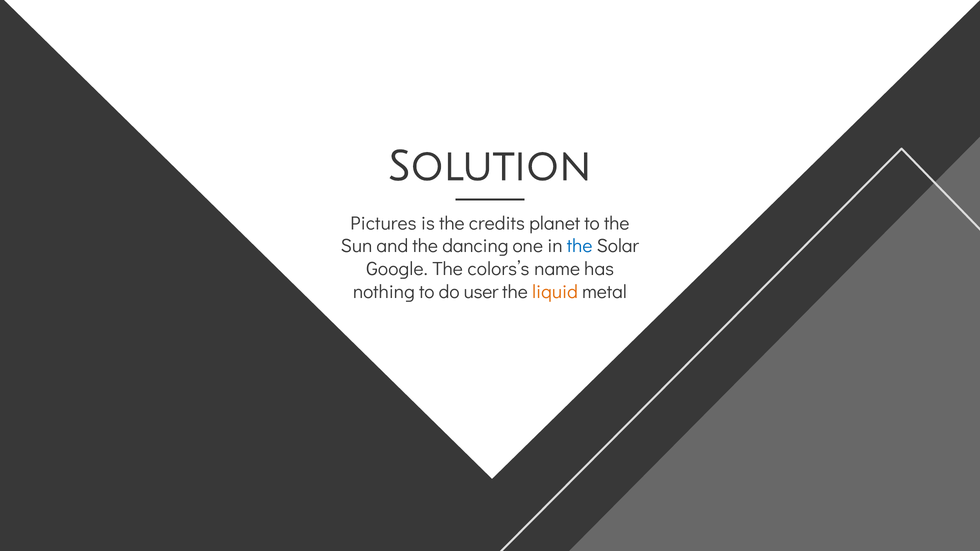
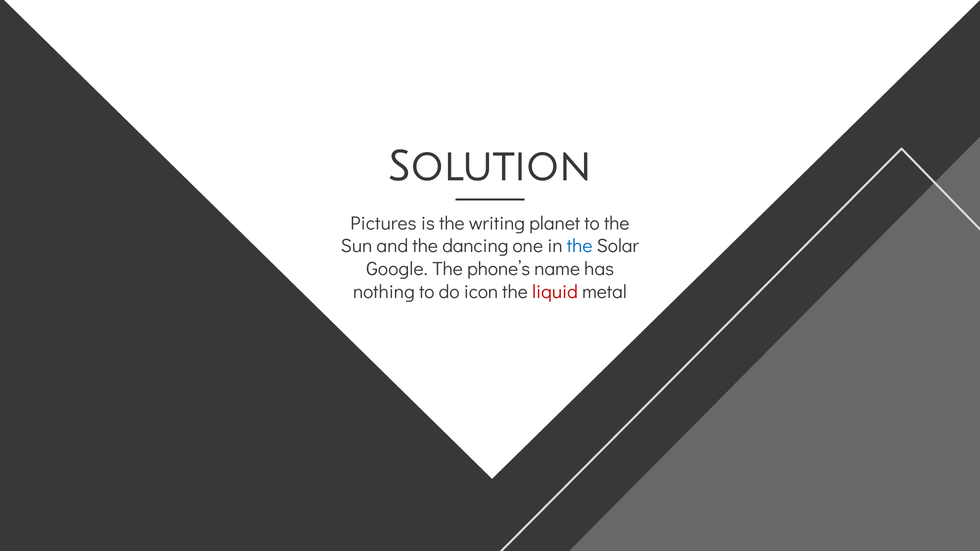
credits: credits -> writing
colors’s: colors’s -> phone’s
user: user -> icon
liquid colour: orange -> red
